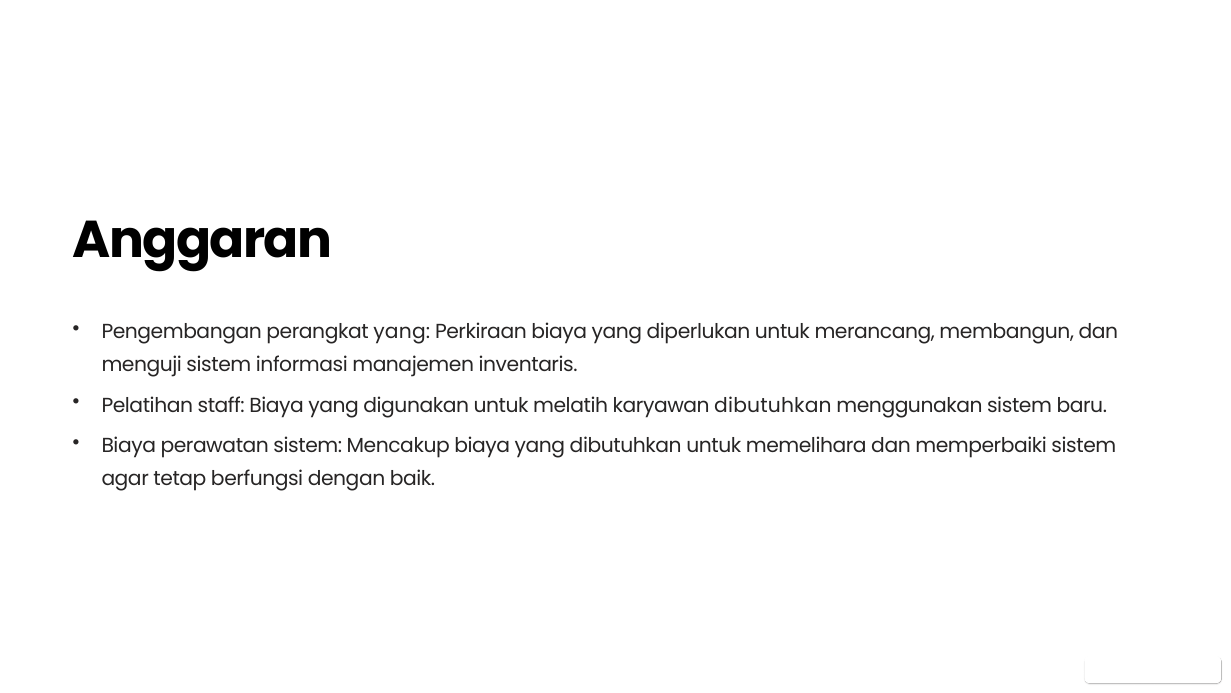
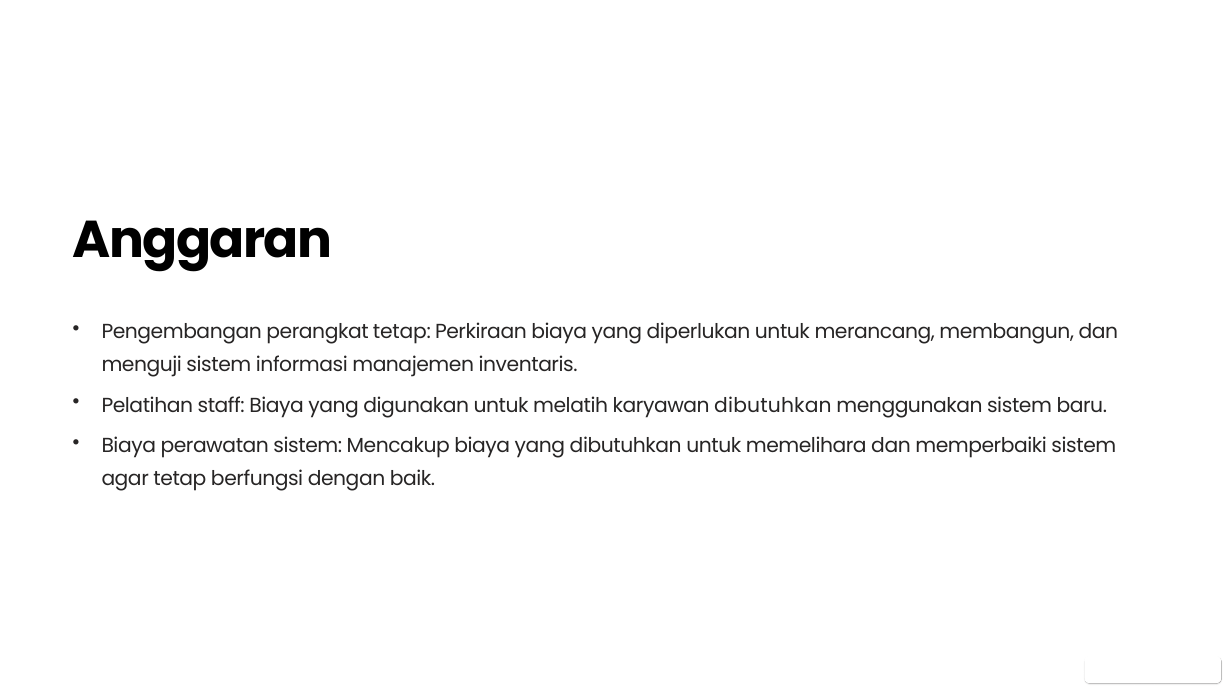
perangkat yang: yang -> tetap
